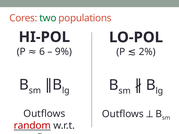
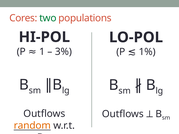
6: 6 -> 1
9%: 9% -> 3%
2%: 2% -> 1%
random colour: red -> orange
